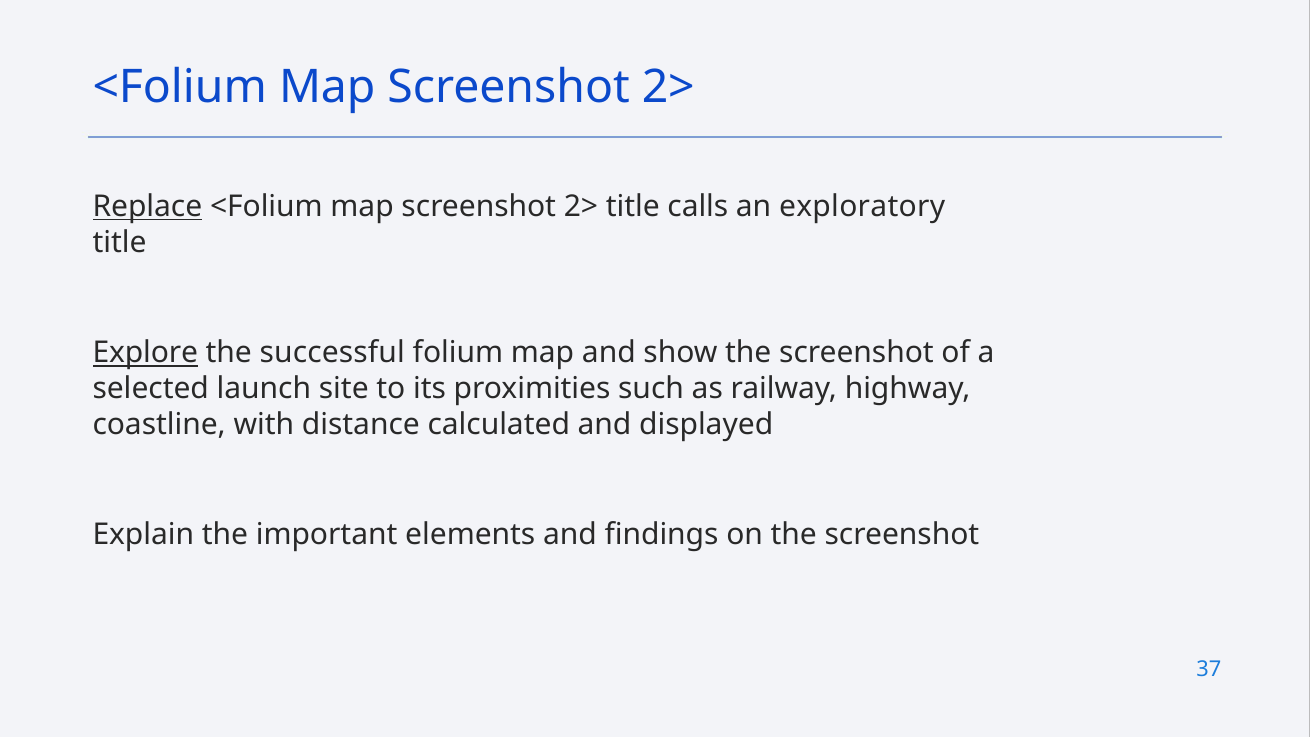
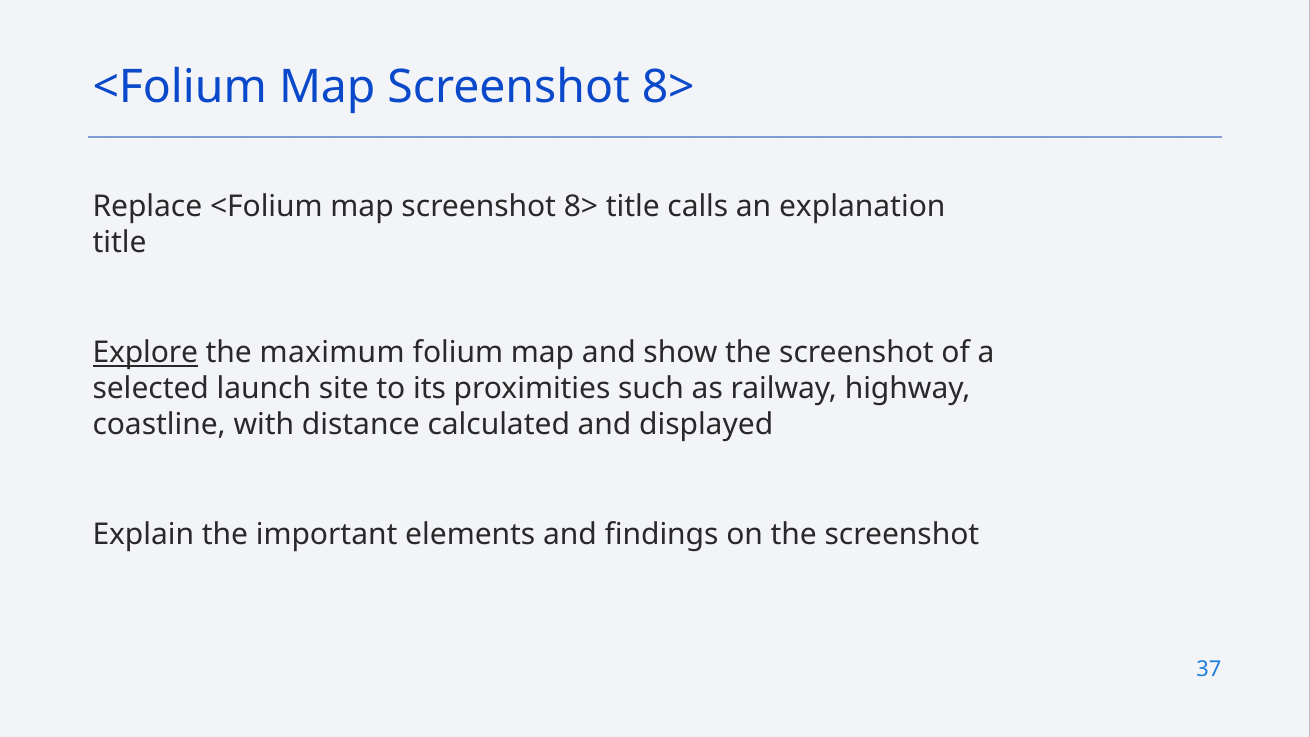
2> at (668, 88): 2> -> 8>
Replace underline: present -> none
2> at (581, 207): 2> -> 8>
exploratory: exploratory -> explanation
successful: successful -> maximum
